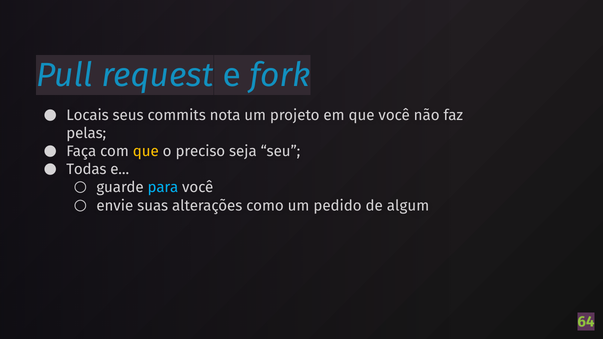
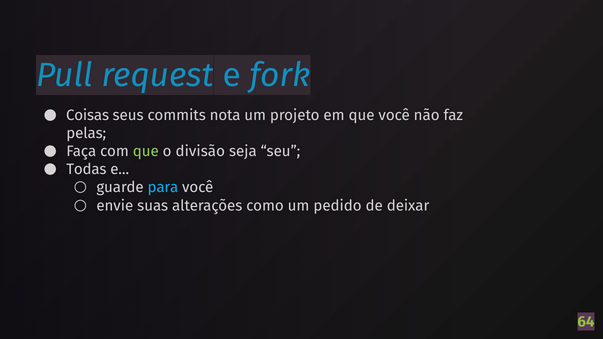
Locais: Locais -> Coisas
que at (146, 151) colour: yellow -> light green
preciso: preciso -> divisão
algum: algum -> deixar
